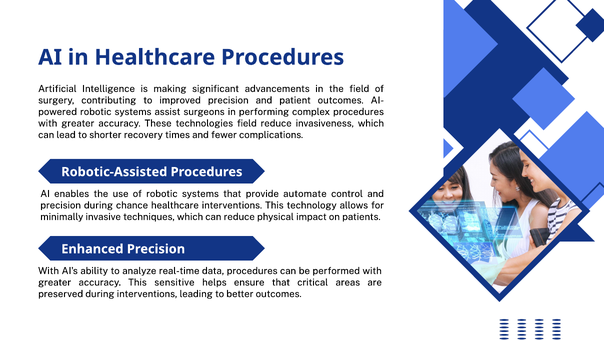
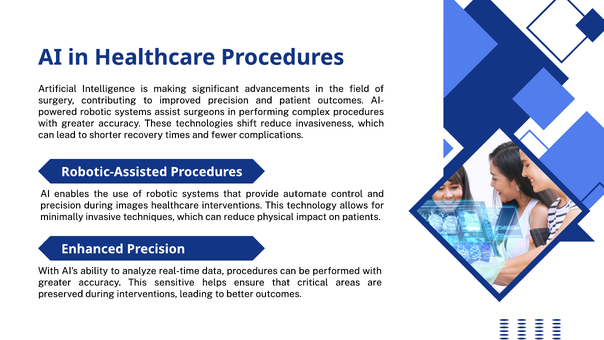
technologies field: field -> shift
chance: chance -> images
